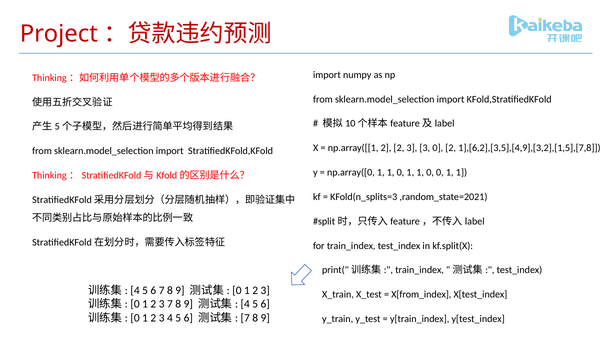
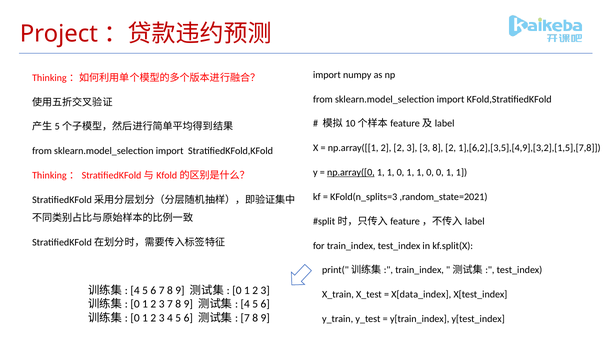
3 0: 0 -> 8
np.array([0 underline: none -> present
X[from_index: X[from_index -> X[data_index
